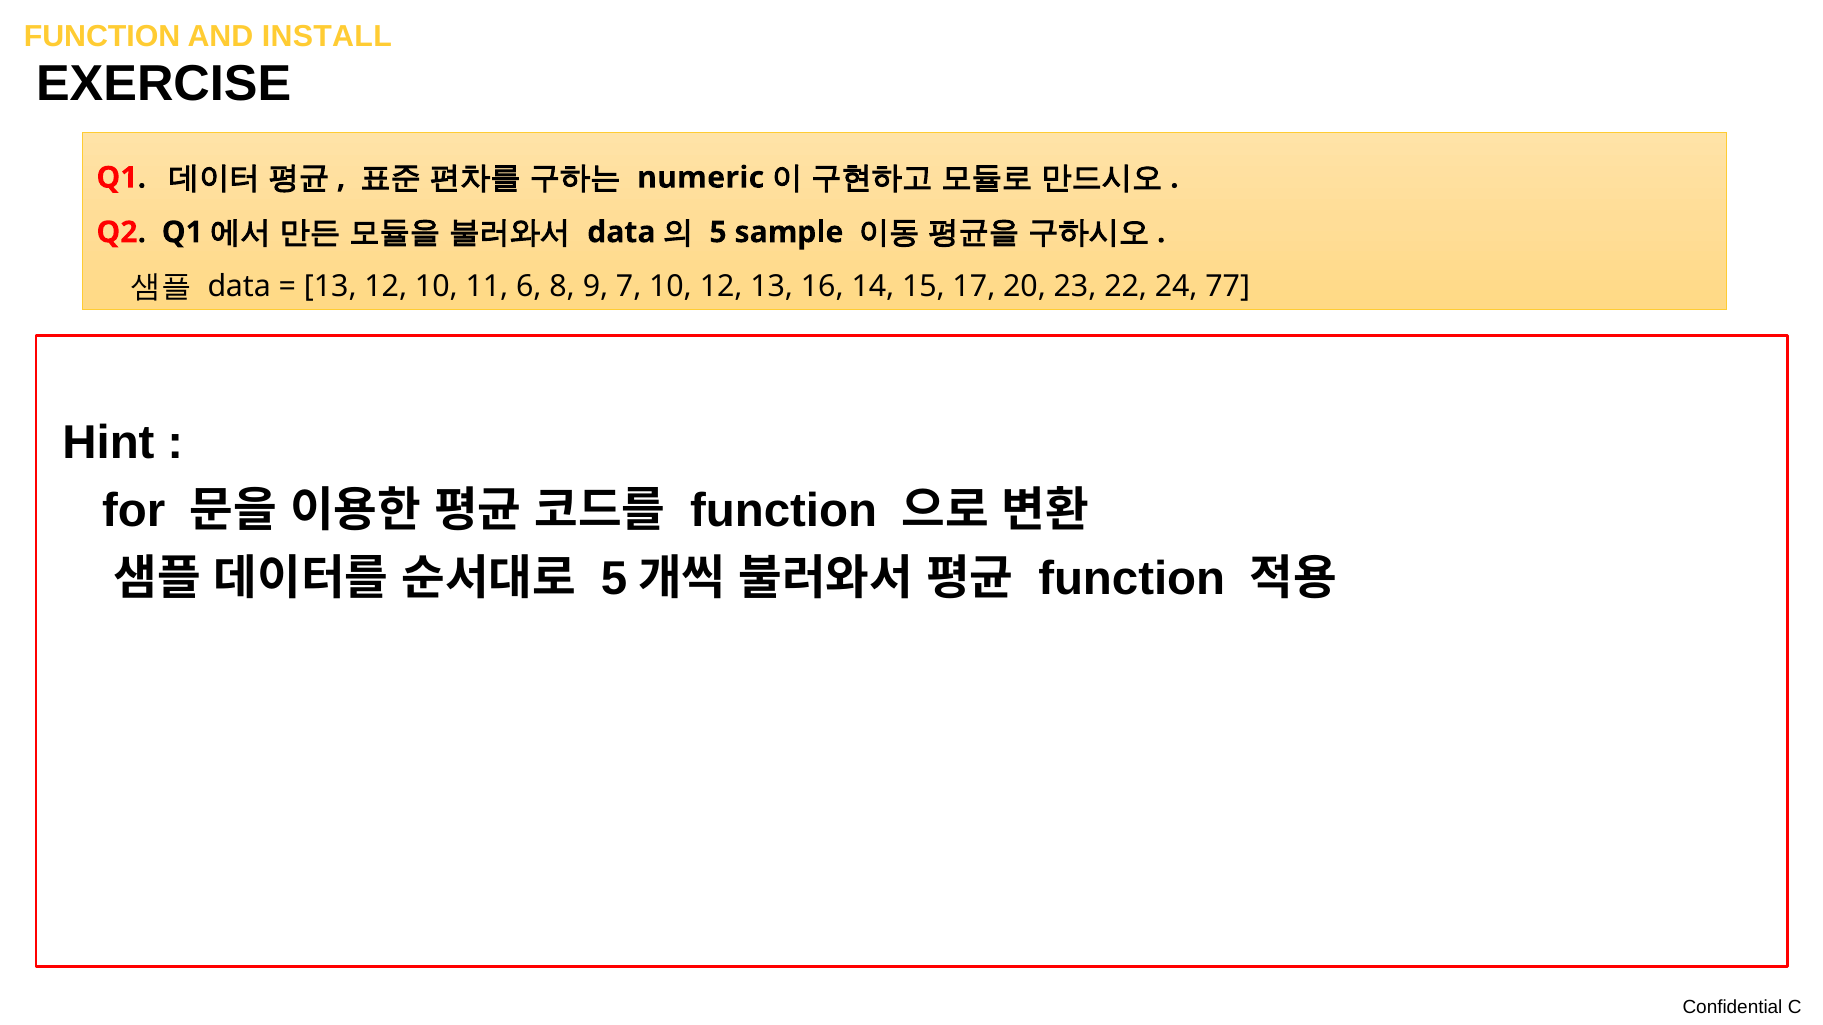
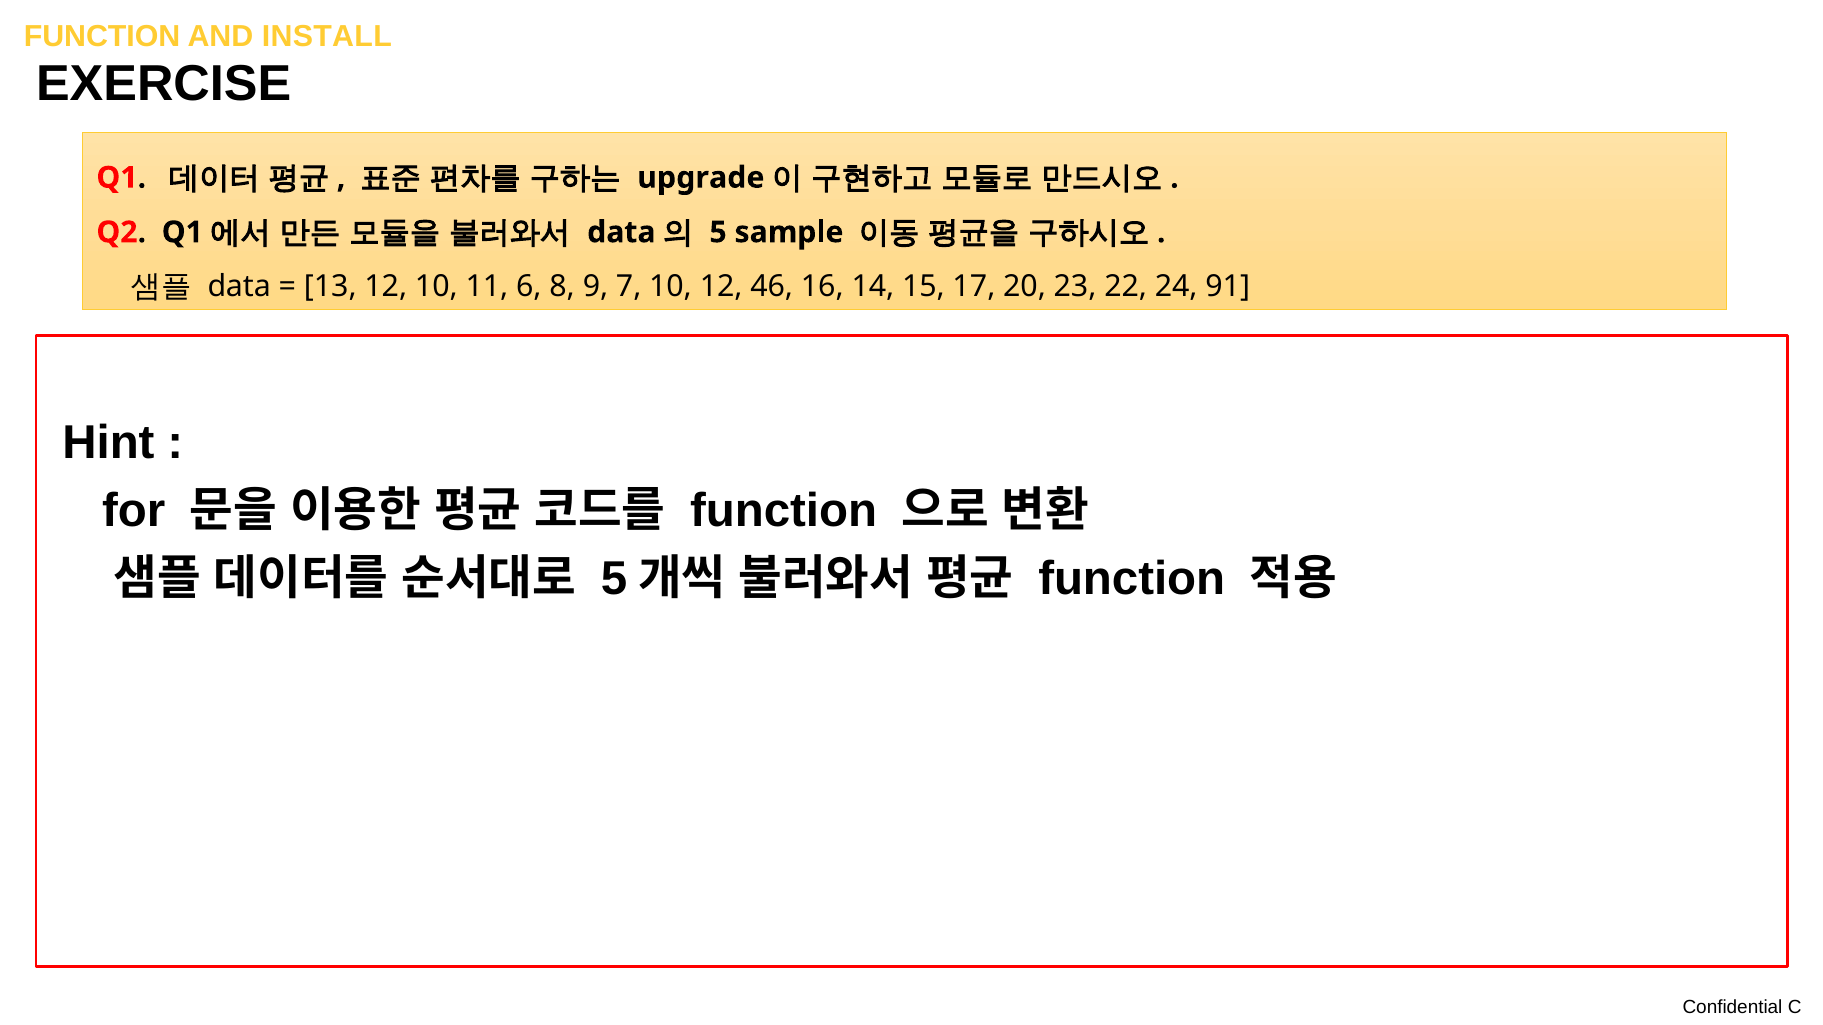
numeric: numeric -> upgrade
12 13: 13 -> 46
77: 77 -> 91
